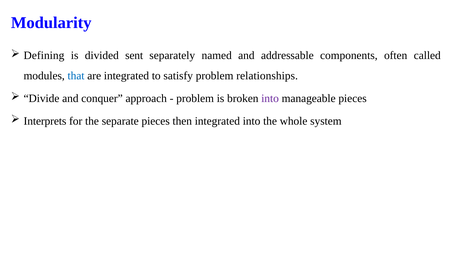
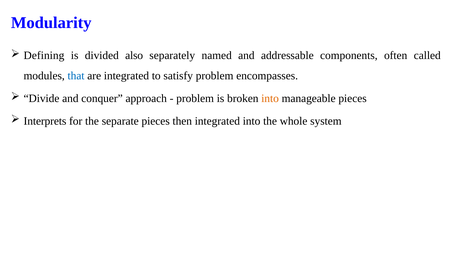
sent: sent -> also
relationships: relationships -> encompasses
into at (270, 99) colour: purple -> orange
